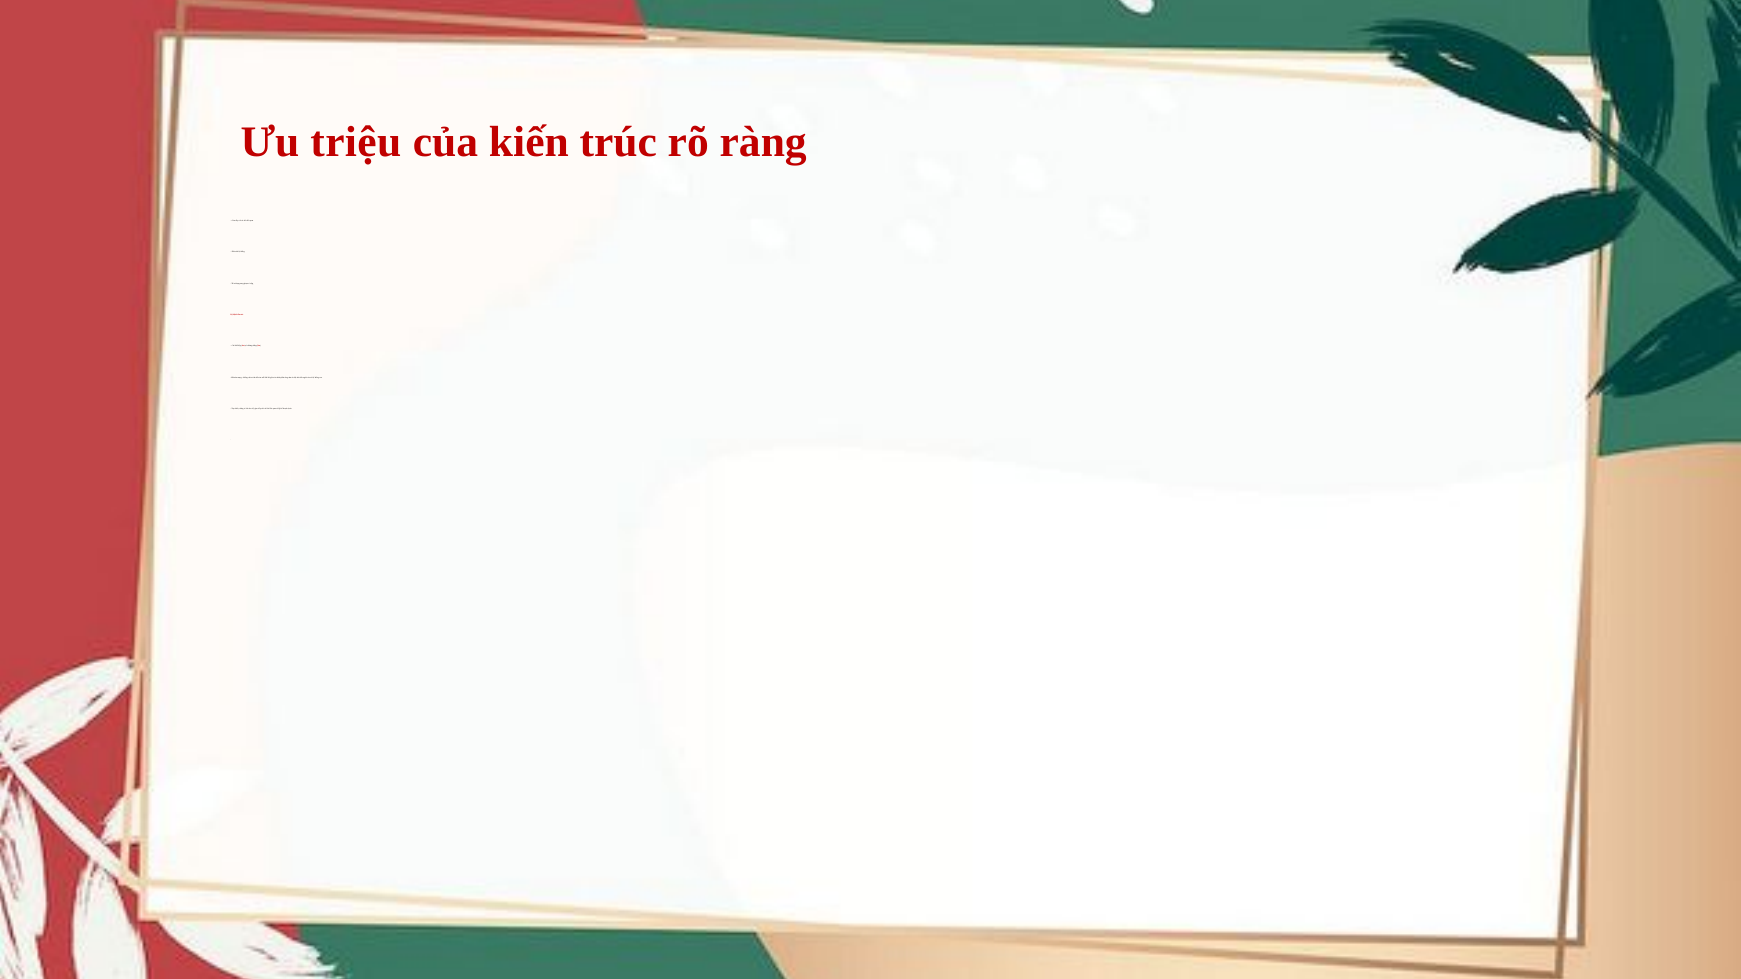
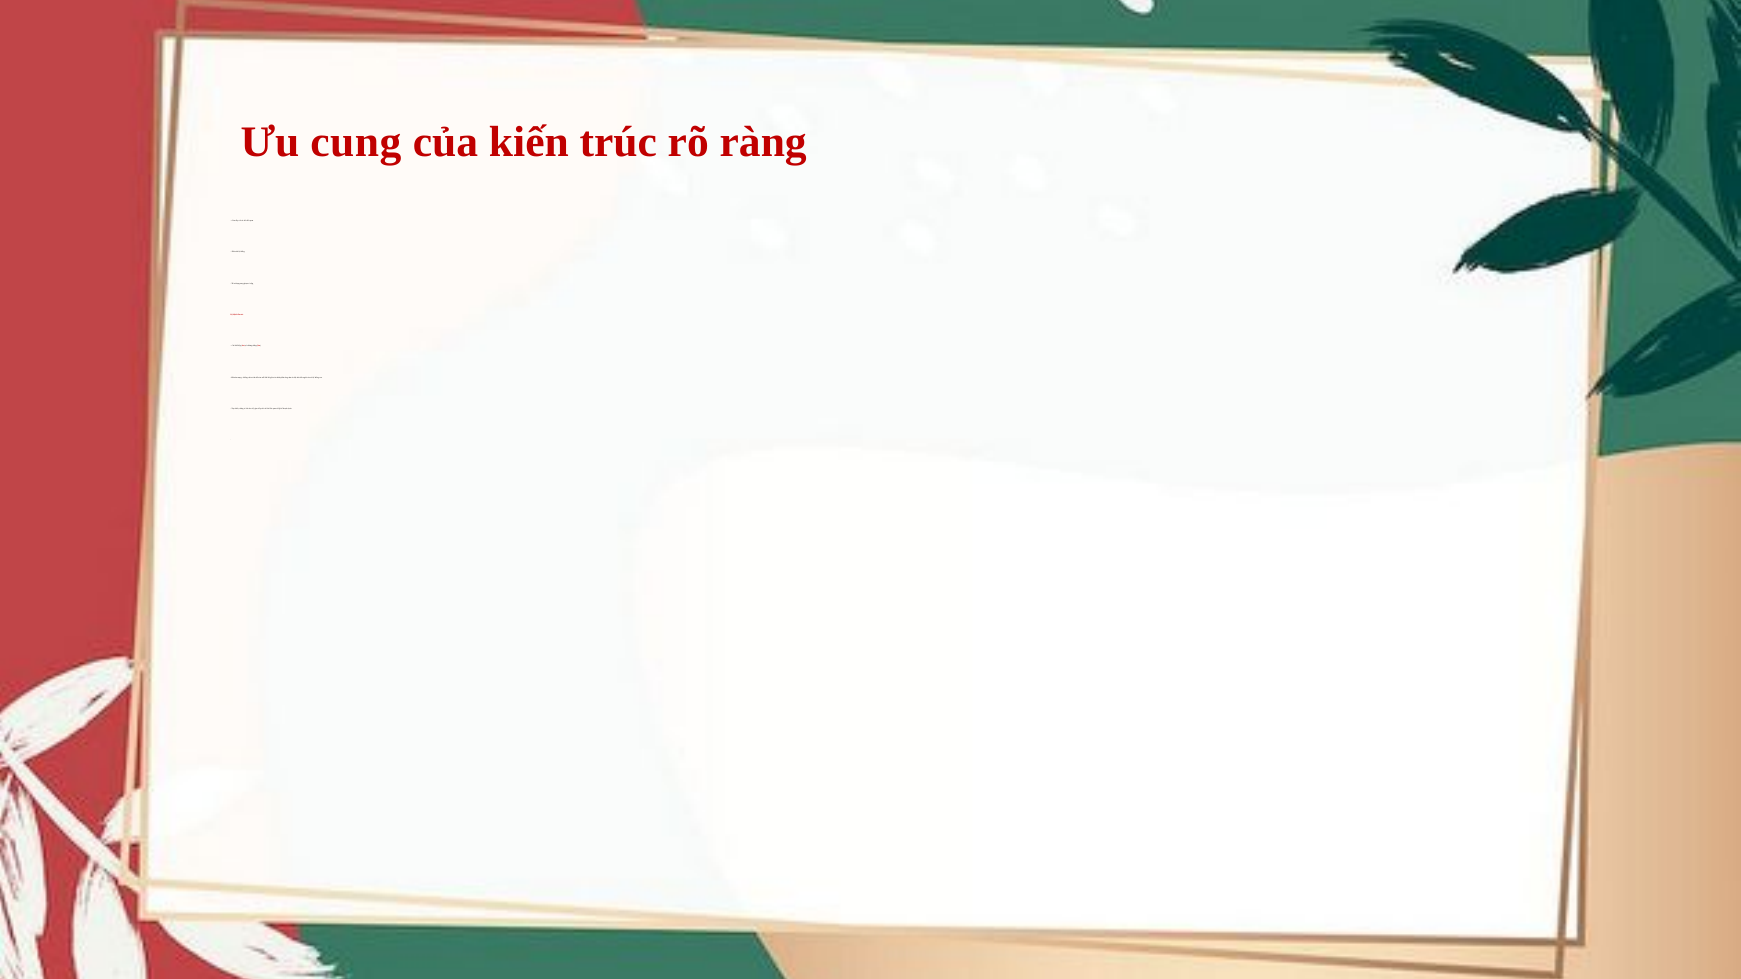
triệu: triệu -> cung
